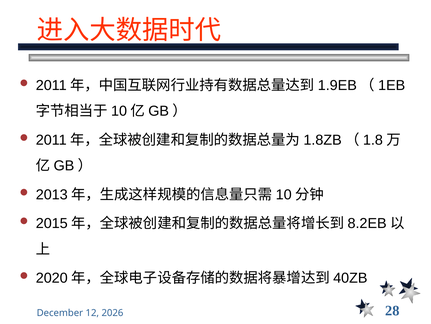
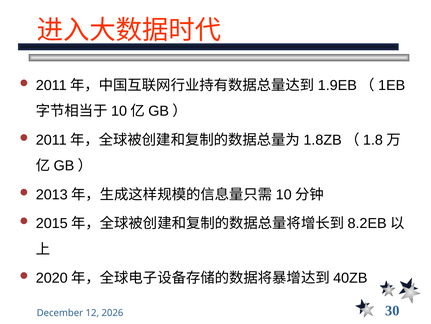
28: 28 -> 30
